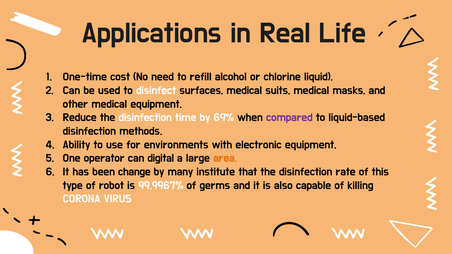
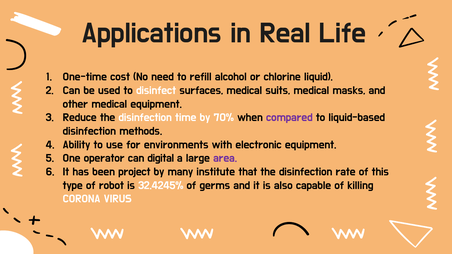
69%: 69% -> 70%
area colour: orange -> purple
change: change -> project
99.9967%: 99.9967% -> 32.4245%
